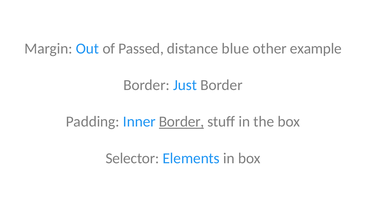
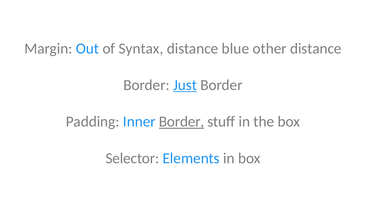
Passed: Passed -> Syntax
other example: example -> distance
Just underline: none -> present
